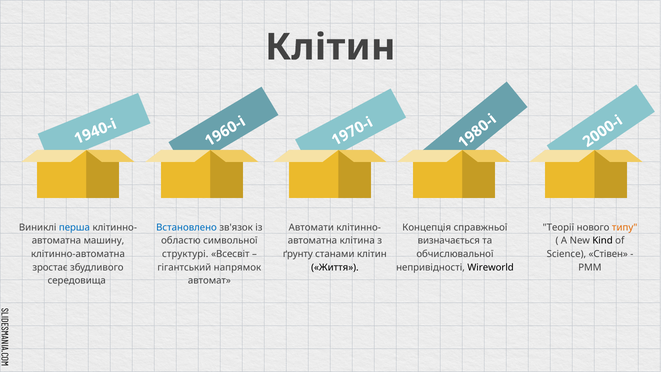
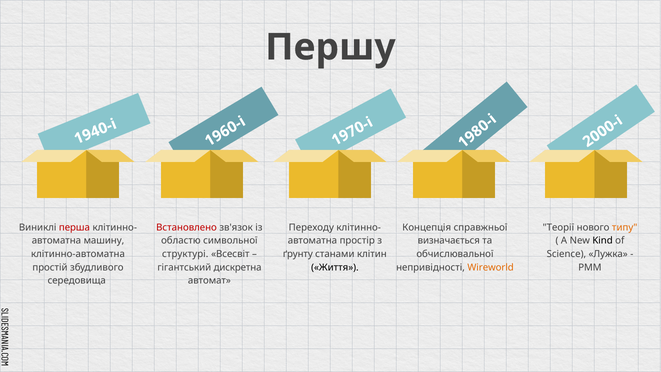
Клітин at (330, 47): Клітин -> Першу
перша colour: blue -> red
Встановлено colour: blue -> red
Автомати: Автомати -> Переходу
клітина: клітина -> простір
Стівен: Стівен -> Лужка
зростає: зростає -> простій
напрямок: напрямок -> дискретна
Wireworld colour: black -> orange
